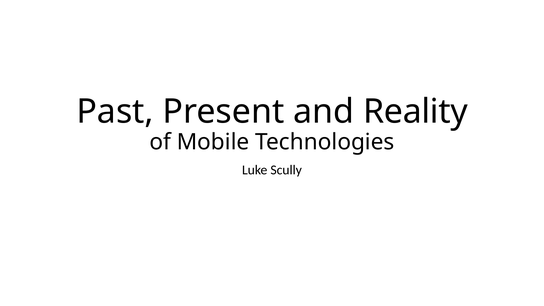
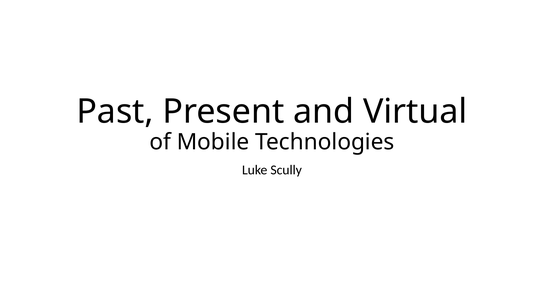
Reality: Reality -> Virtual
